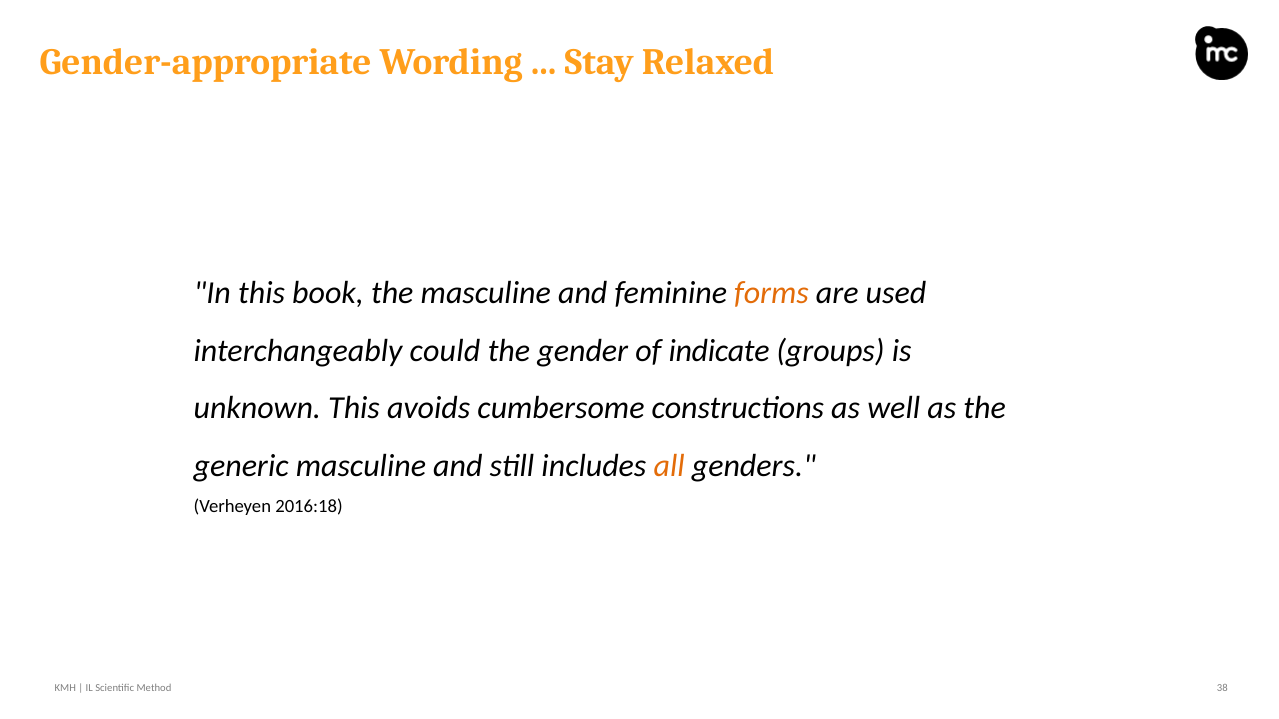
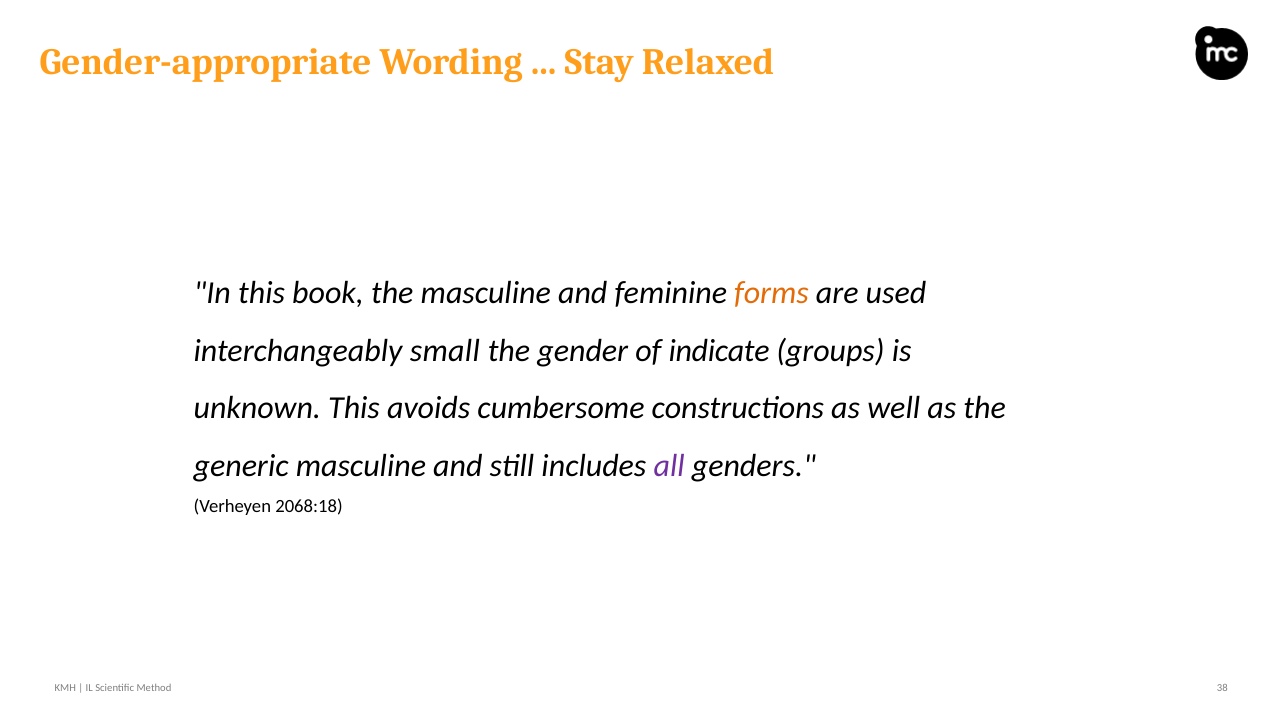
could: could -> small
all colour: orange -> purple
2016:18: 2016:18 -> 2068:18
